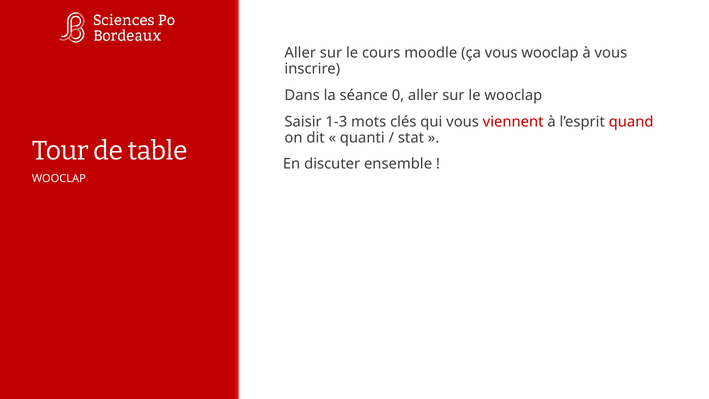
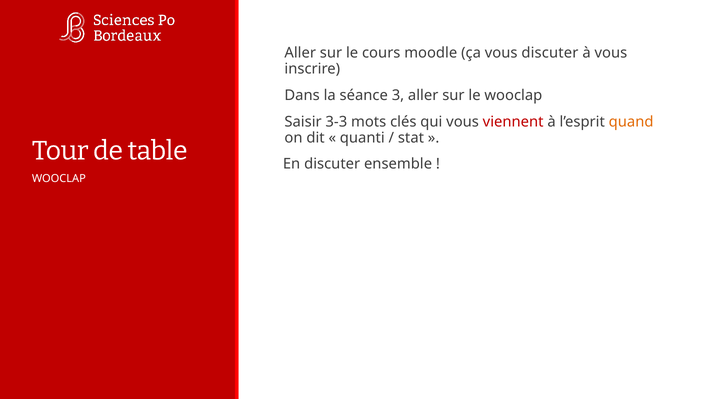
vous wooclap: wooclap -> discuter
0: 0 -> 3
1-3: 1-3 -> 3-3
quand colour: red -> orange
